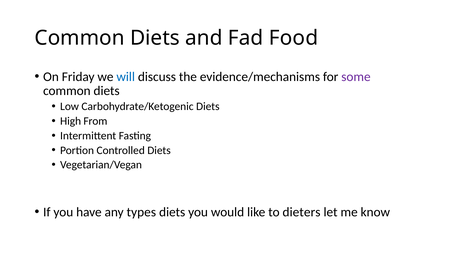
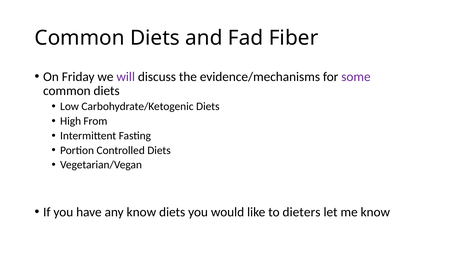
Food: Food -> Fiber
will colour: blue -> purple
any types: types -> know
